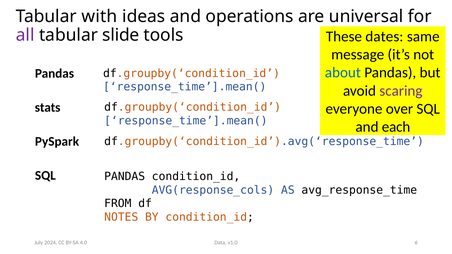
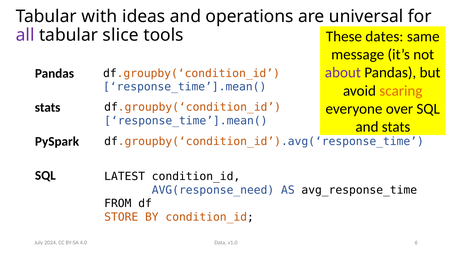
slide: slide -> slice
about colour: blue -> purple
scaring colour: purple -> orange
and each: each -> stats
PANDAS at (125, 177): PANDAS -> LATEST
AVG(response_cols: AVG(response_cols -> AVG(response_need
NOTES: NOTES -> STORE
